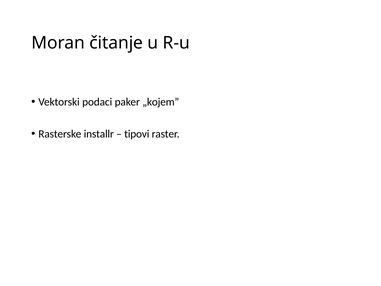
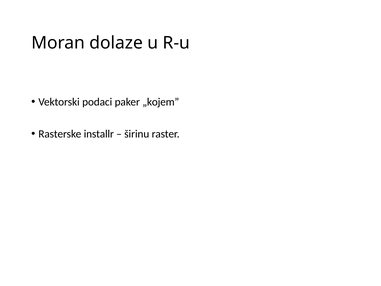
čitanje: čitanje -> dolaze
tipovi: tipovi -> širinu
